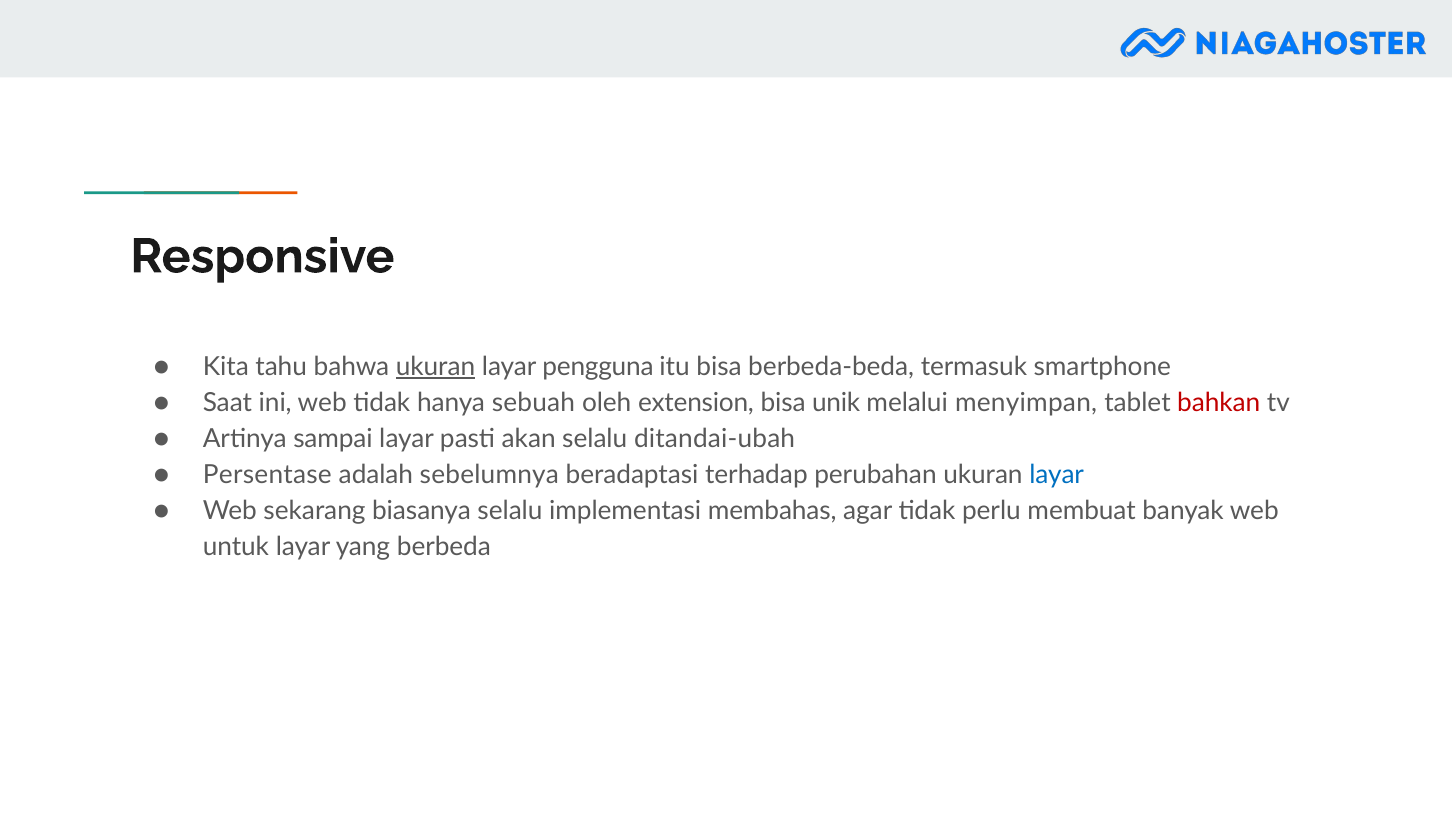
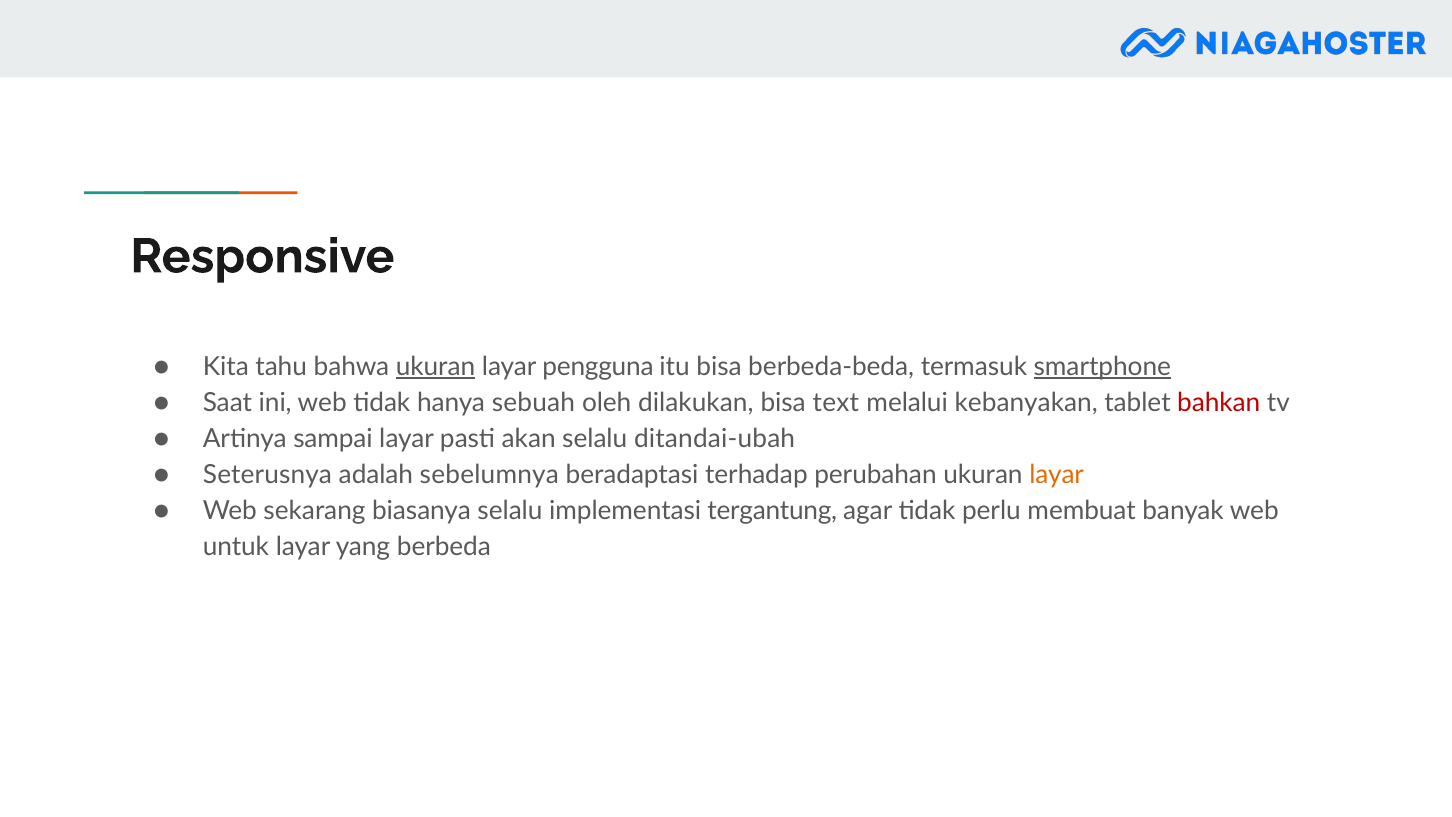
smartphone underline: none -> present
extension: extension -> dilakukan
unik: unik -> text
menyimpan: menyimpan -> kebanyakan
Persentase: Persentase -> Seterusnya
layar at (1057, 475) colour: blue -> orange
membahas: membahas -> tergantung
